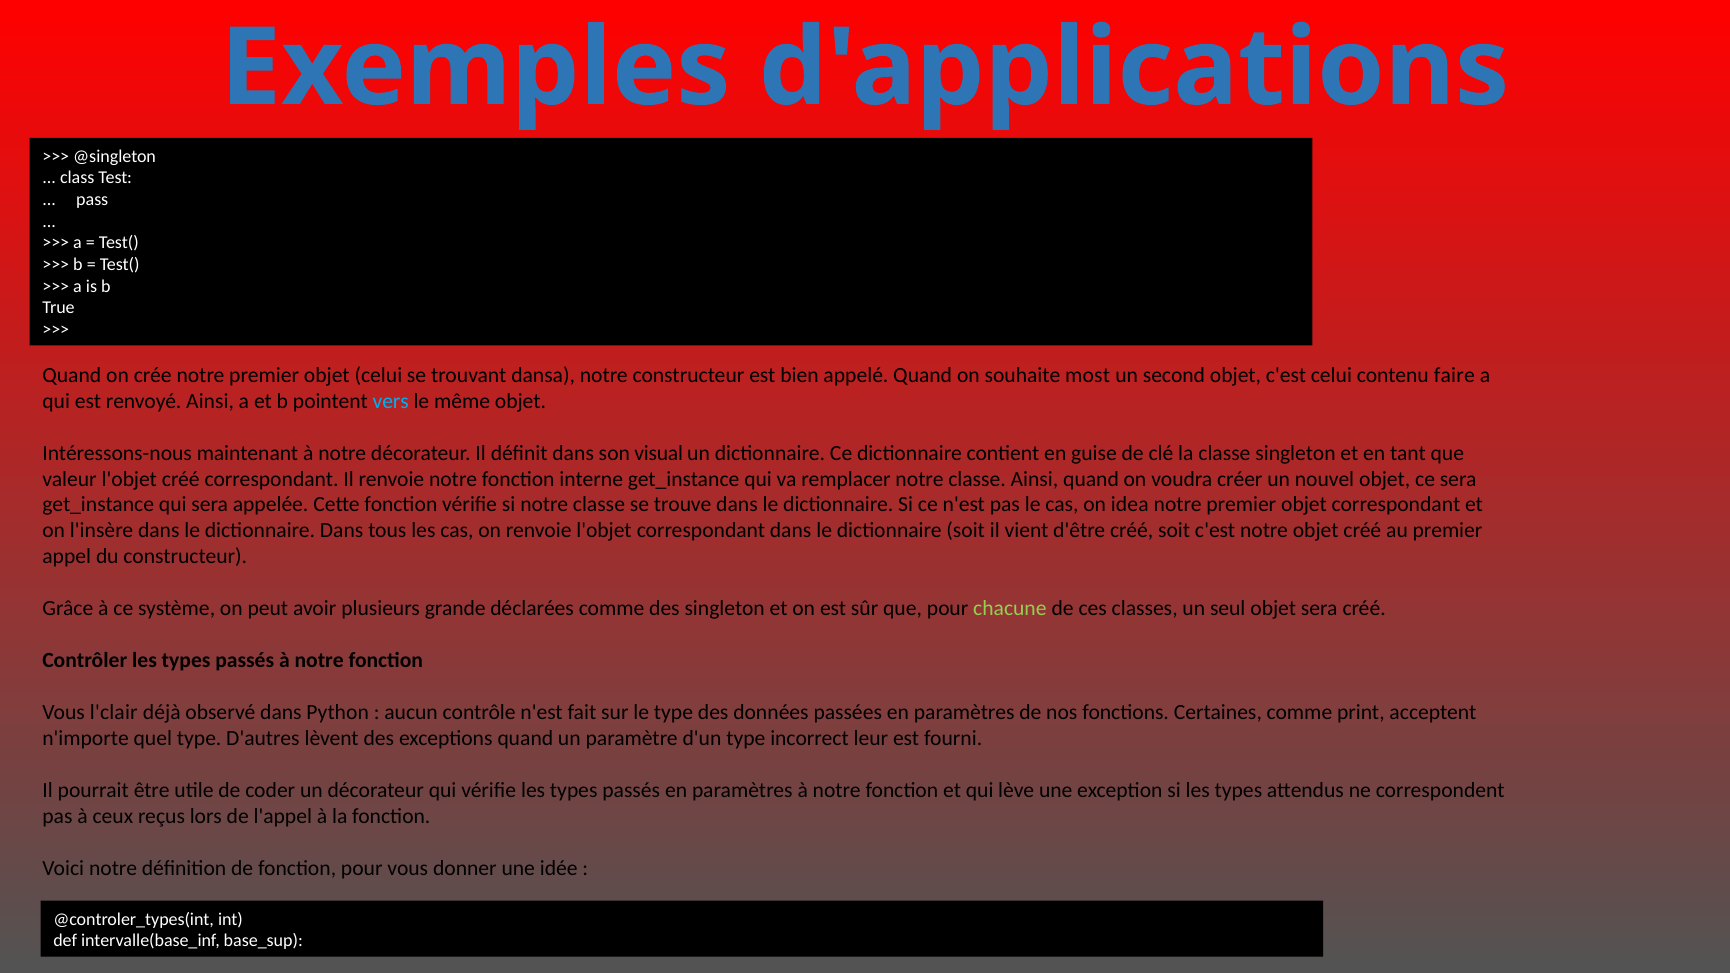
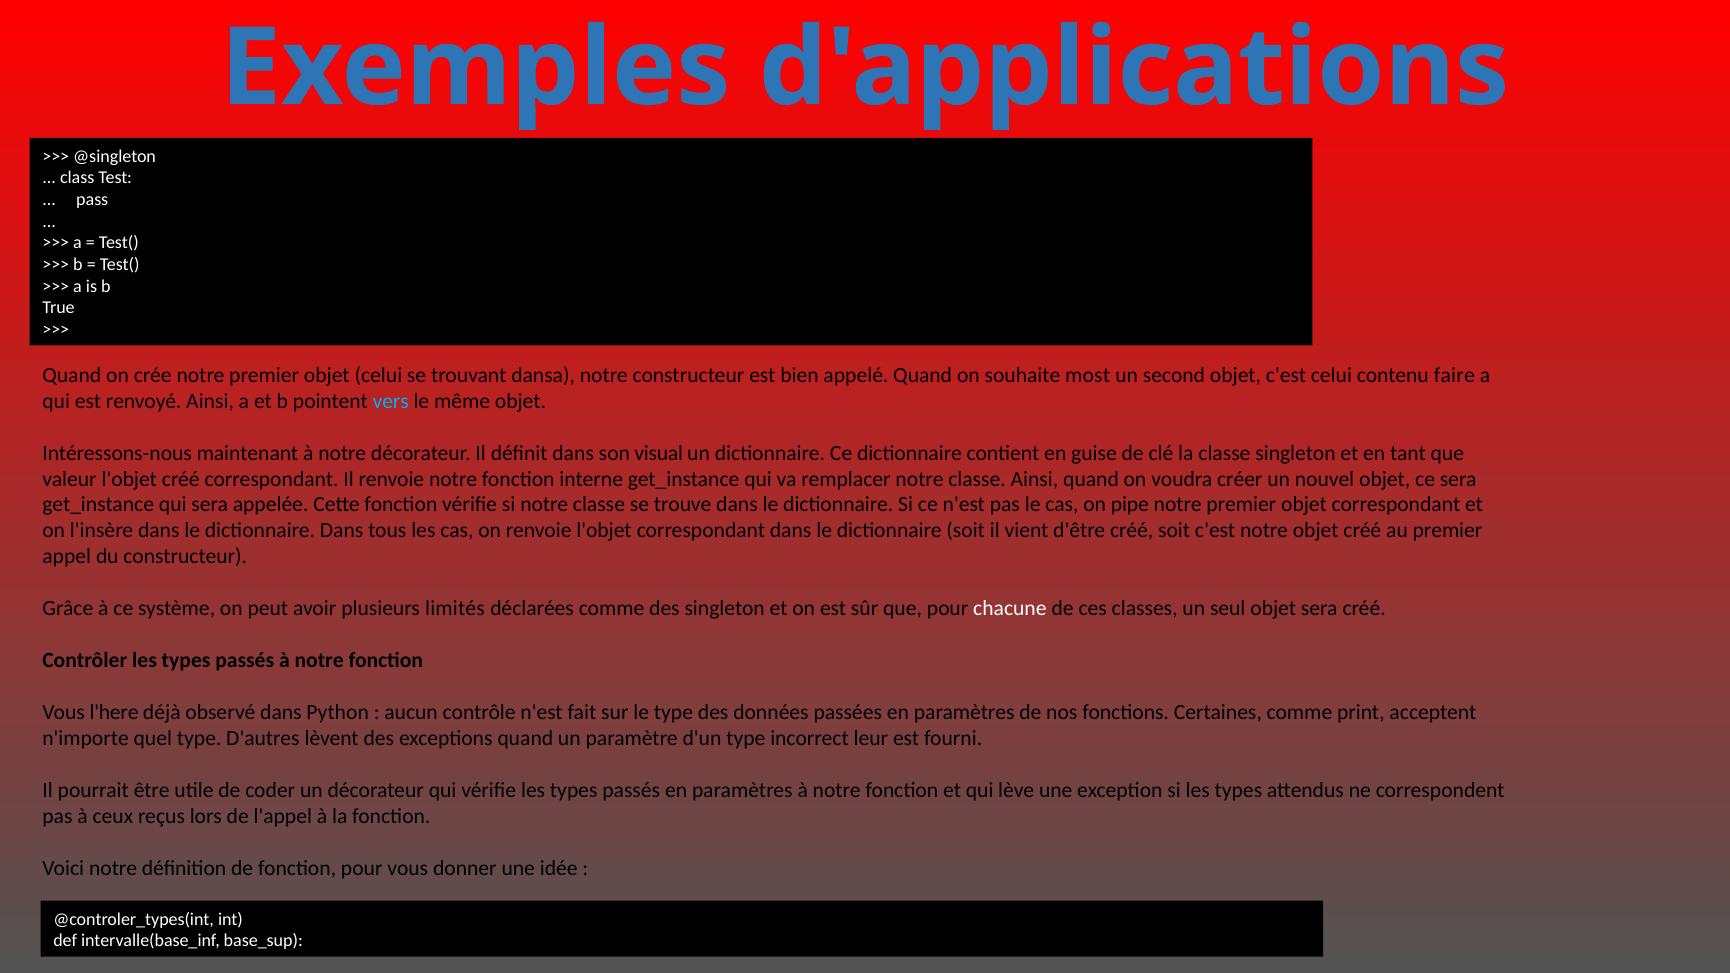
idea: idea -> pipe
grande: grande -> limités
chacune colour: light green -> white
l'clair: l'clair -> l'here
